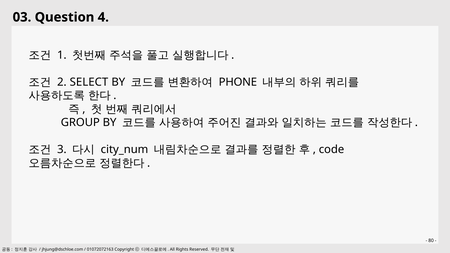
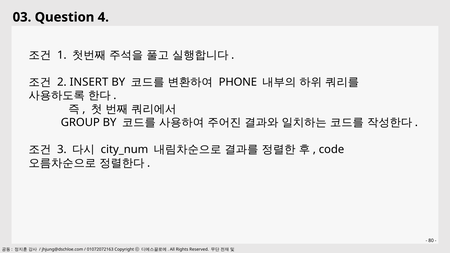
SELECT: SELECT -> INSERT
